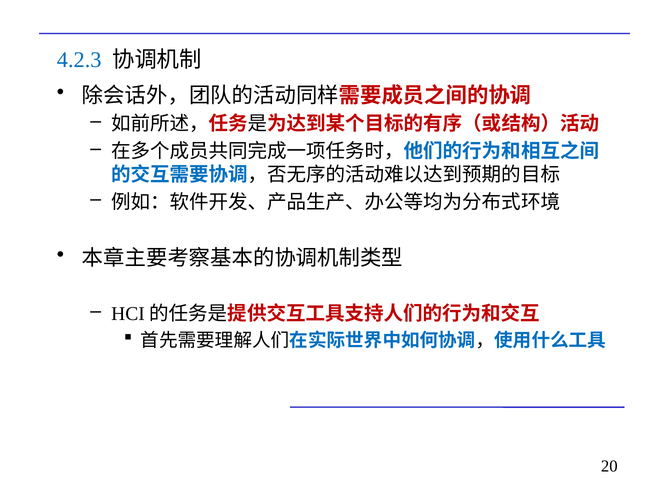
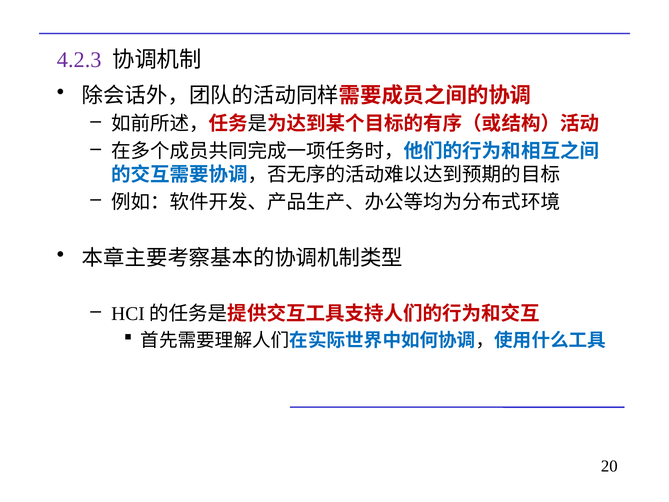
4.2.3 colour: blue -> purple
